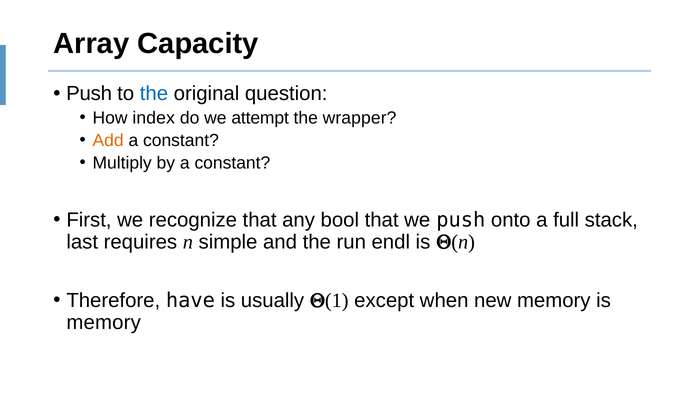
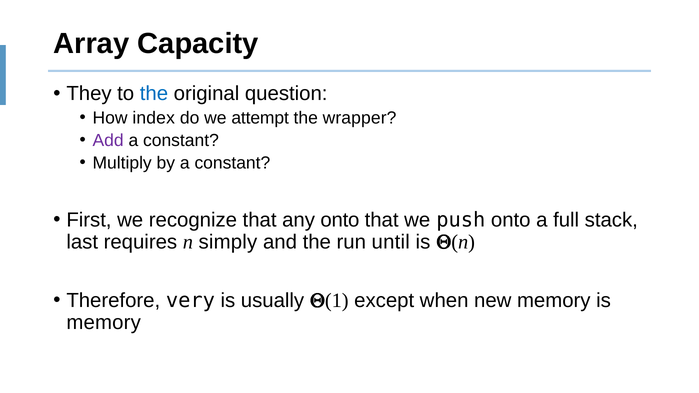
Push at (89, 94): Push -> They
Add colour: orange -> purple
any bool: bool -> onto
simple: simple -> simply
endl: endl -> until
have: have -> very
